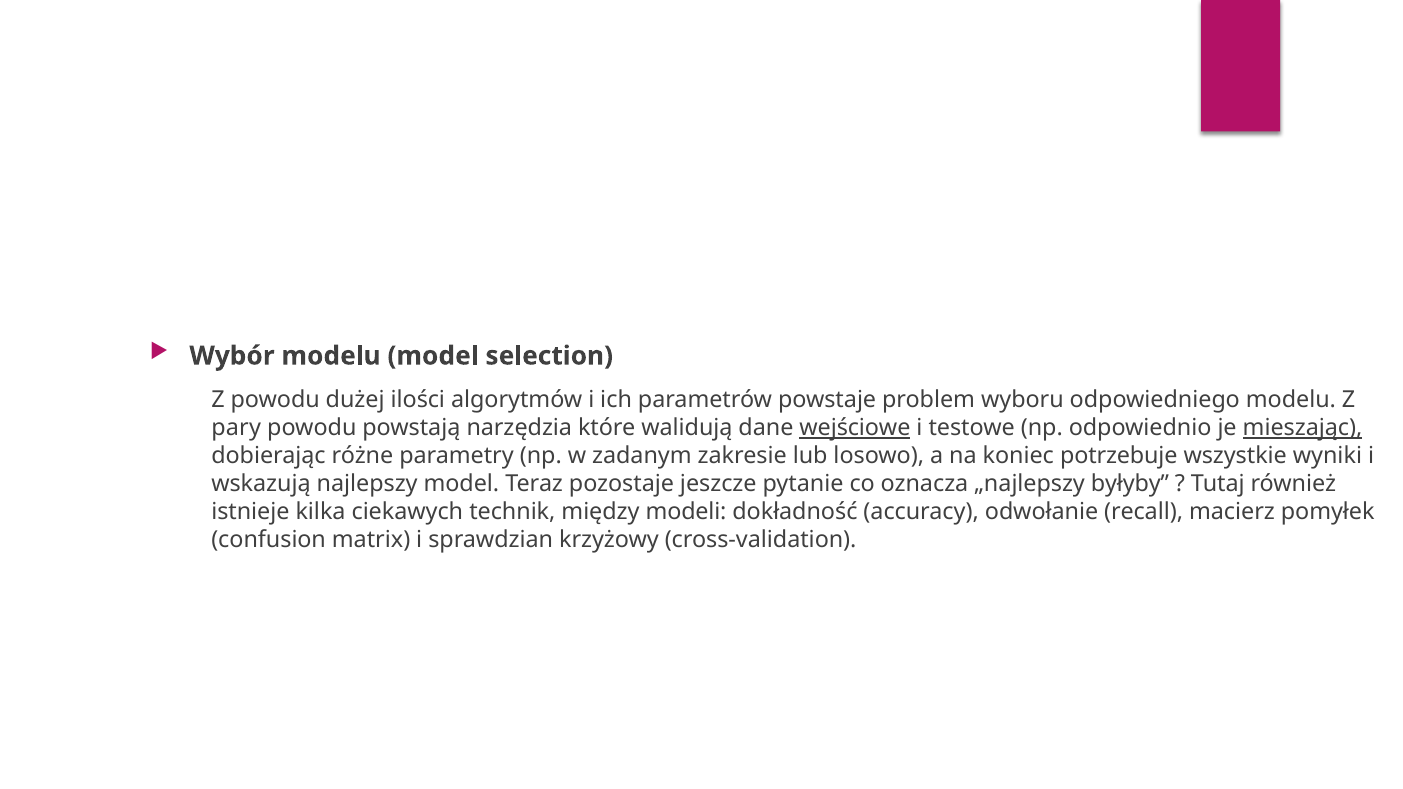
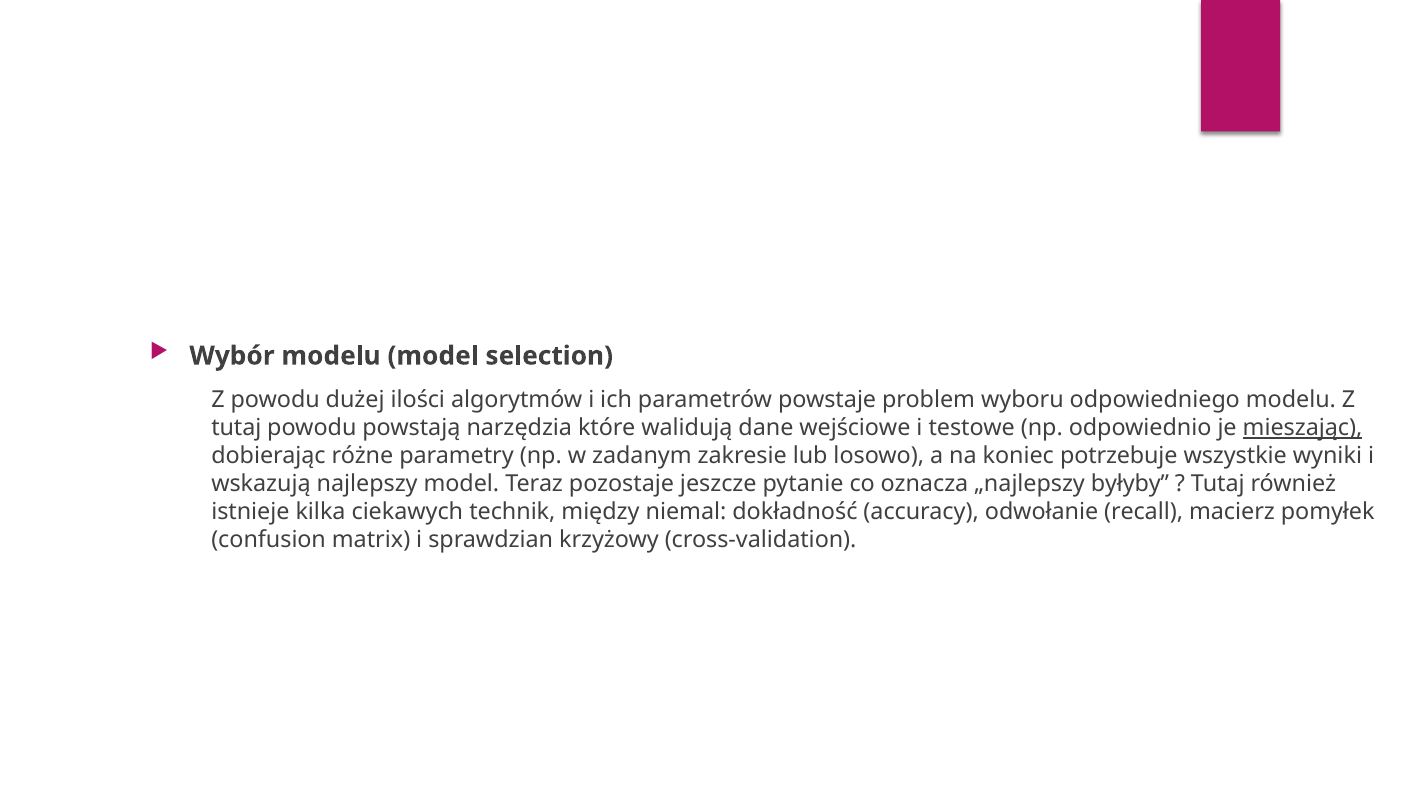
pary at (236, 428): pary -> tutaj
wejściowe underline: present -> none
modeli: modeli -> niemal
